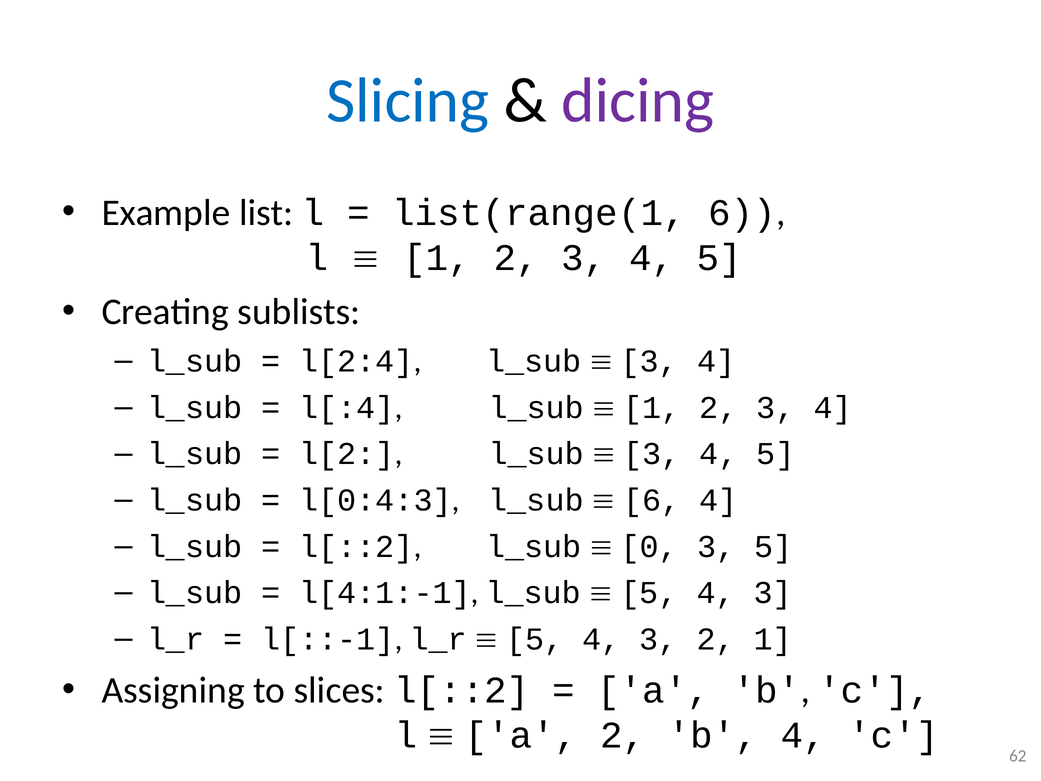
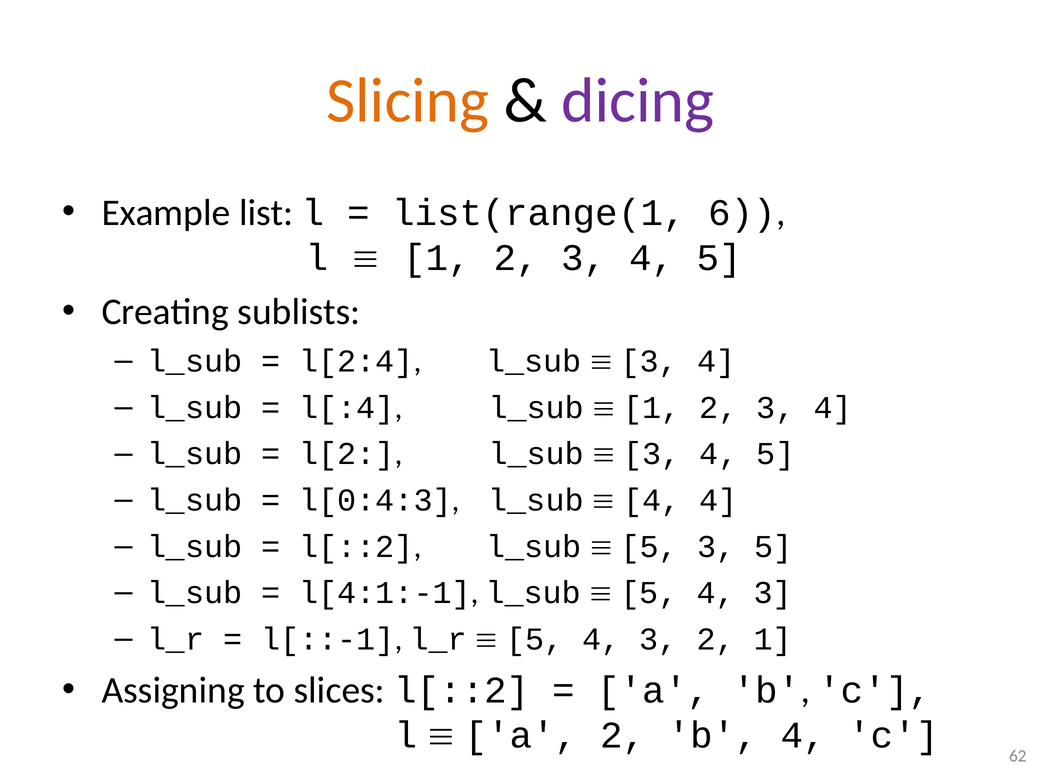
Slicing colour: blue -> orange
6 at (652, 500): 6 -> 4
0 at (650, 546): 0 -> 5
